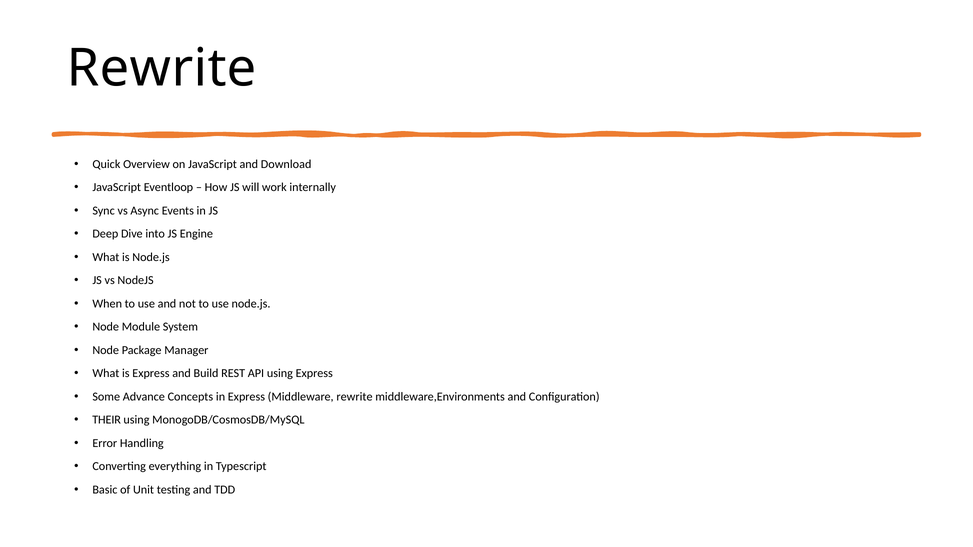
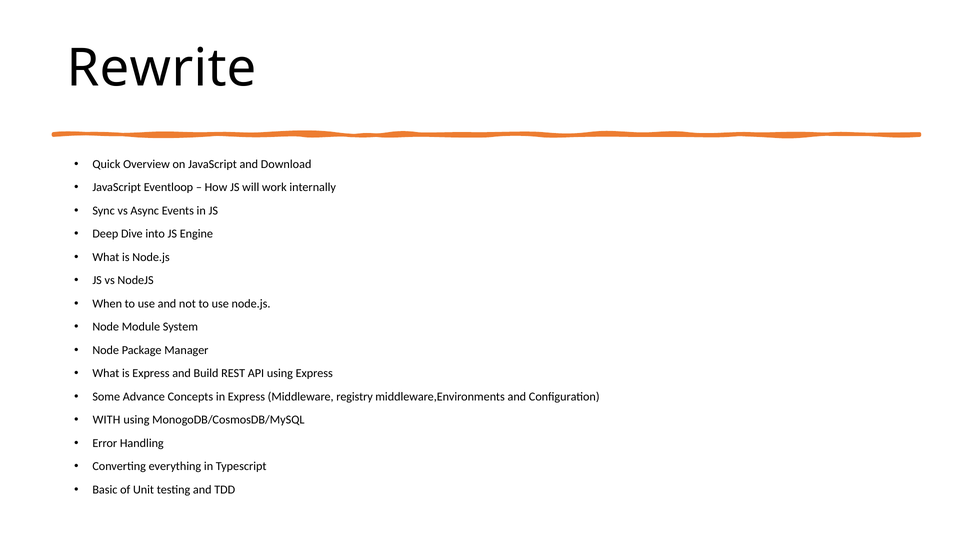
Middleware rewrite: rewrite -> registry
THEIR: THEIR -> WITH
